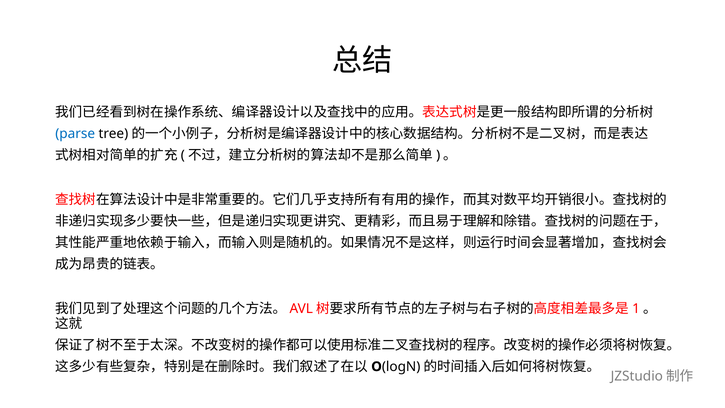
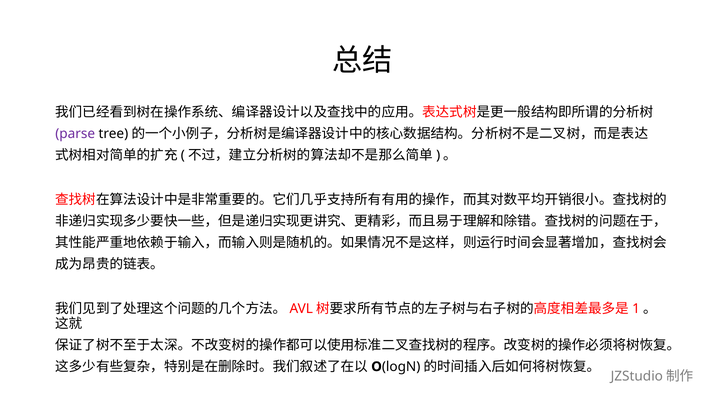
parse colour: blue -> purple
